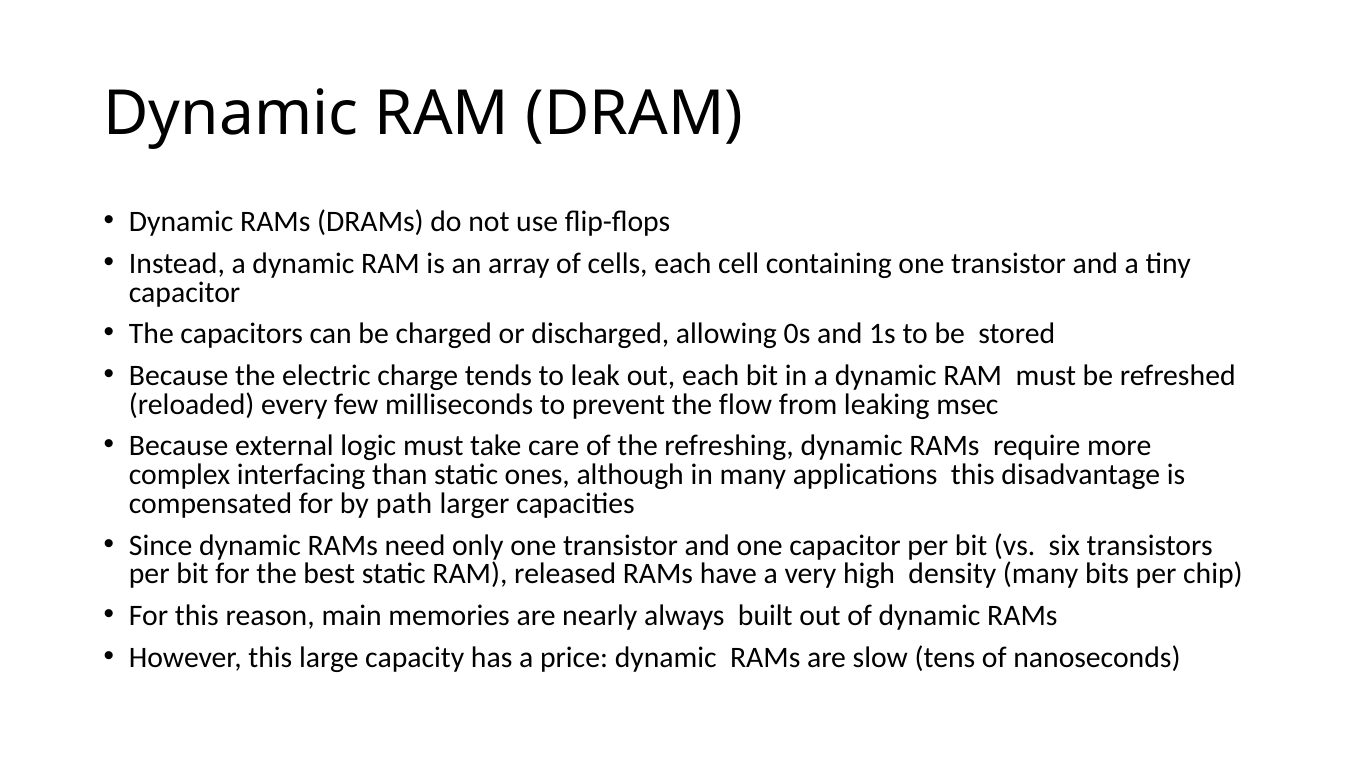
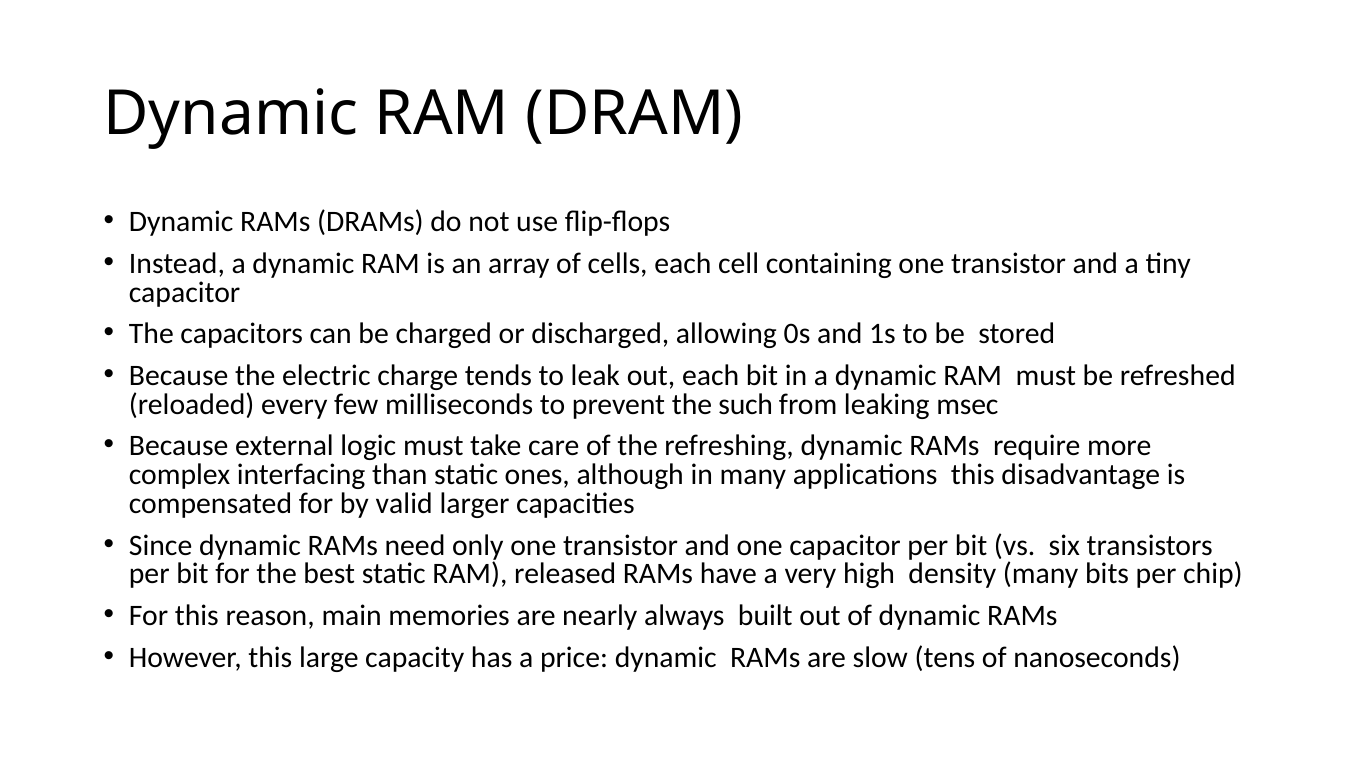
flow: flow -> such
path: path -> valid
